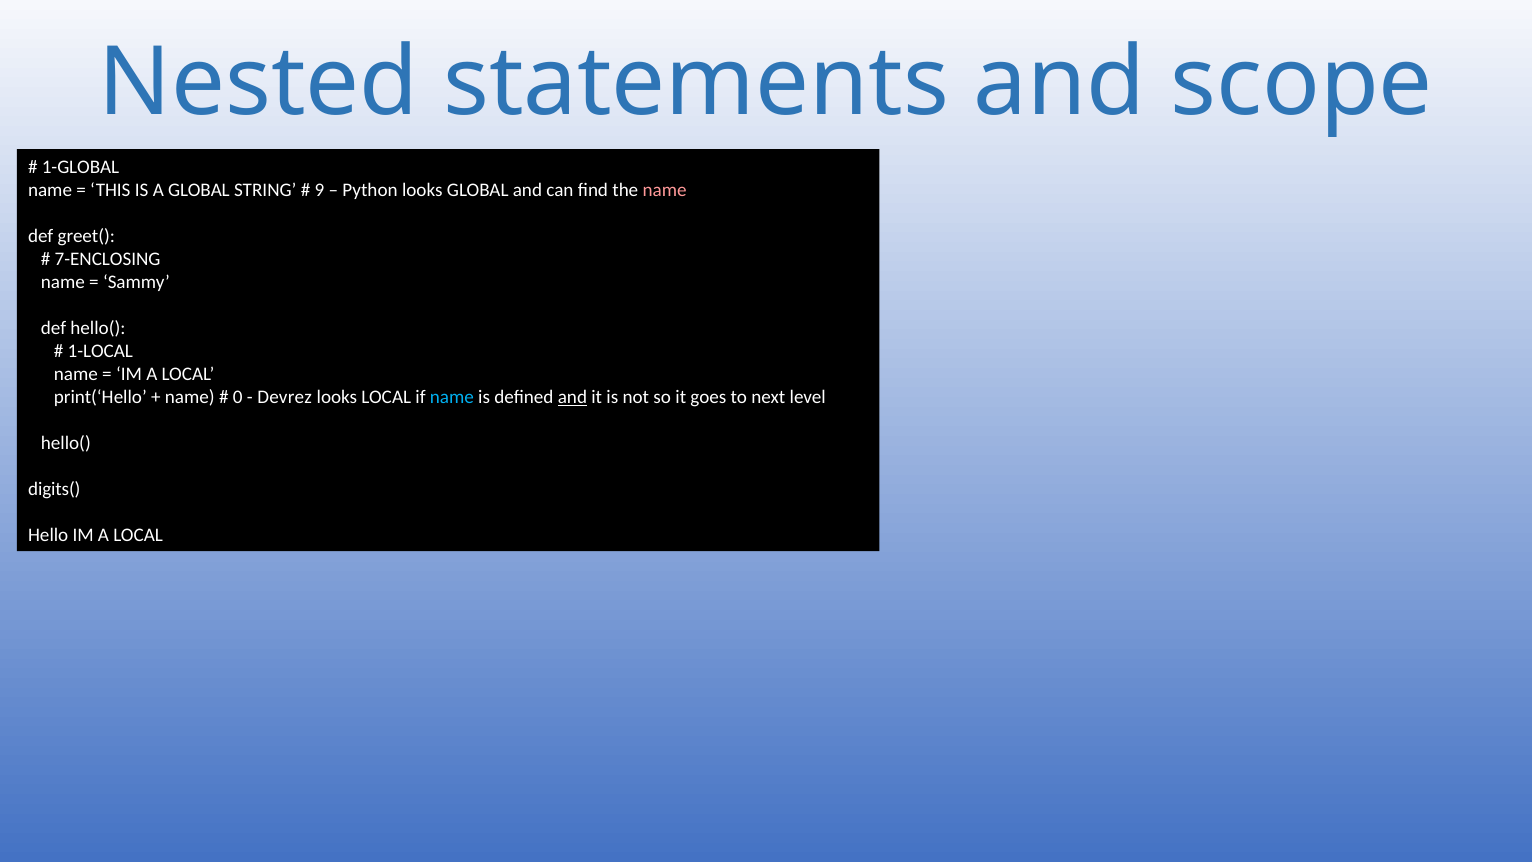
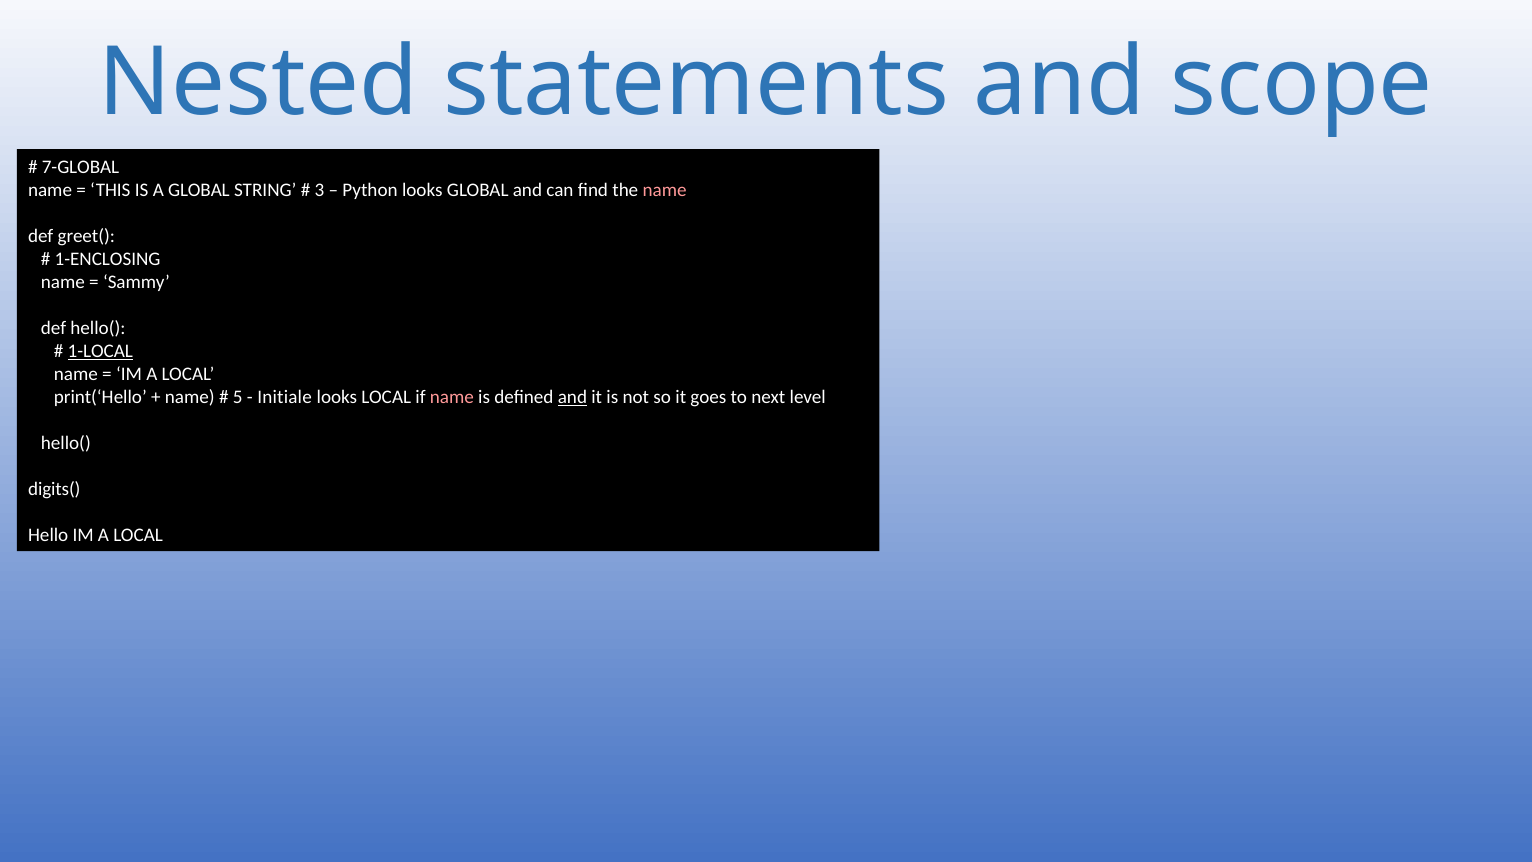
1-GLOBAL: 1-GLOBAL -> 7-GLOBAL
9: 9 -> 3
7-ENCLOSING: 7-ENCLOSING -> 1-ENCLOSING
1-LOCAL underline: none -> present
0: 0 -> 5
Devrez: Devrez -> Initiale
name at (452, 397) colour: light blue -> pink
